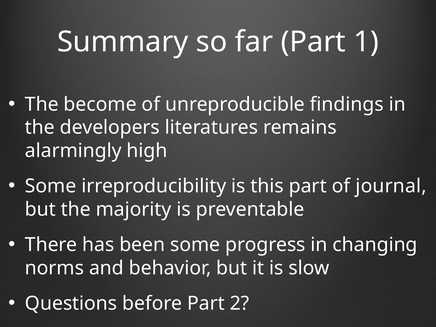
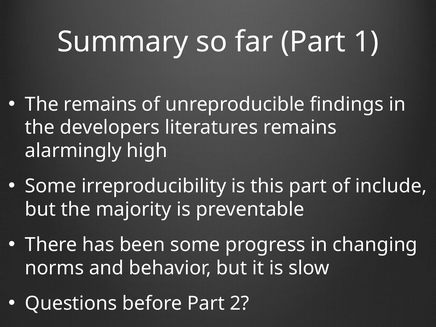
The become: become -> remains
journal: journal -> include
